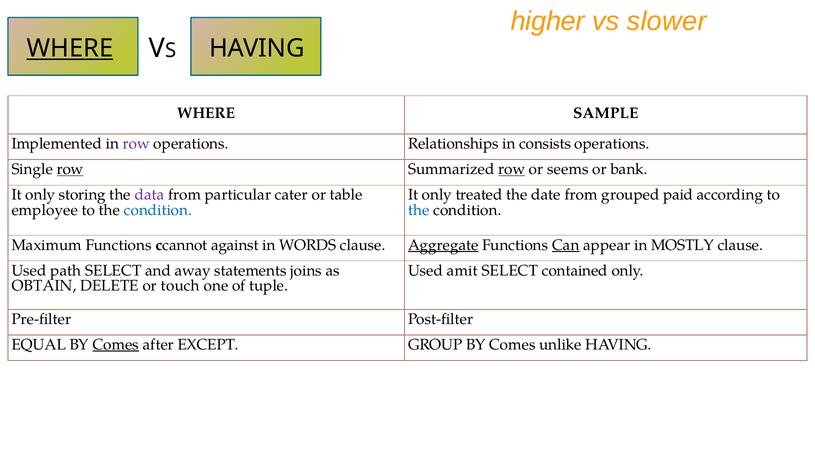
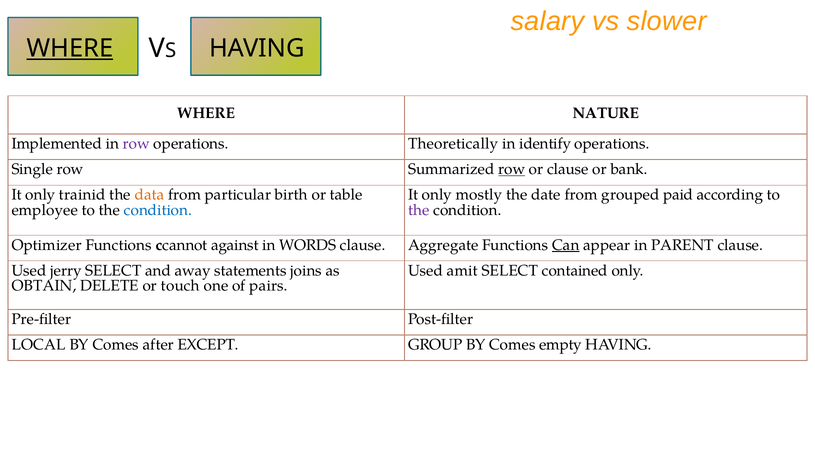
higher: higher -> salary
SAMPLE: SAMPLE -> NATURE
Relationships: Relationships -> Theoretically
consists: consists -> identify
row at (70, 169) underline: present -> none
or seems: seems -> clause
storing: storing -> trainid
data colour: purple -> orange
cater: cater -> birth
treated: treated -> mostly
the at (419, 210) colour: blue -> purple
Maximum: Maximum -> Optimizer
Aggregate underline: present -> none
MOSTLY: MOSTLY -> PARENT
path: path -> jerry
tuple: tuple -> pairs
EQUAL: EQUAL -> LOCAL
Comes at (116, 344) underline: present -> none
unlike: unlike -> empty
